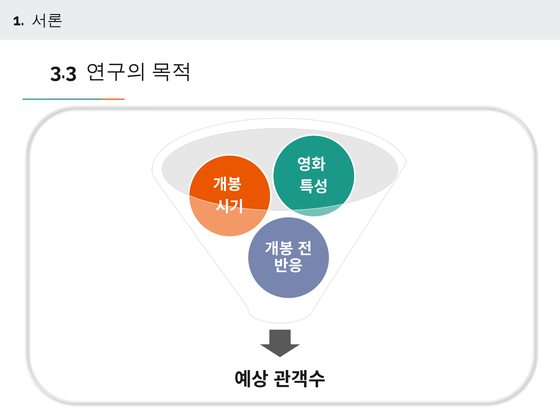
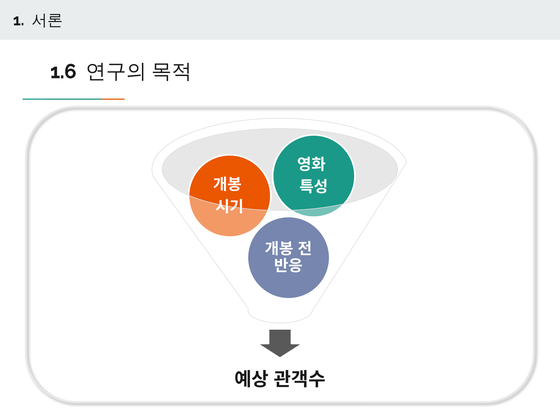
3.3: 3.3 -> 1.6
